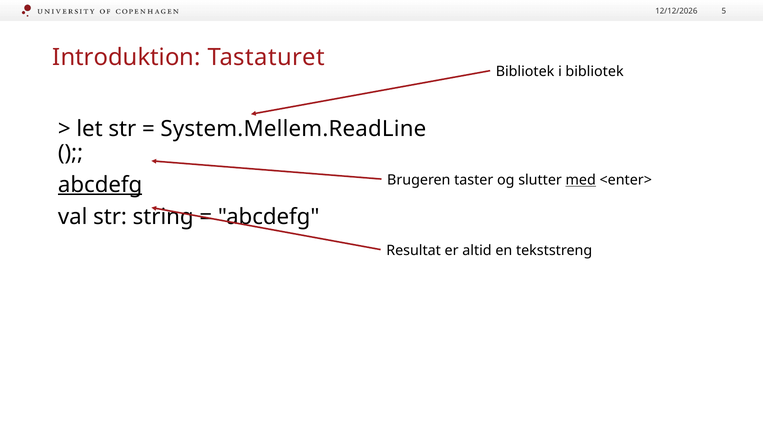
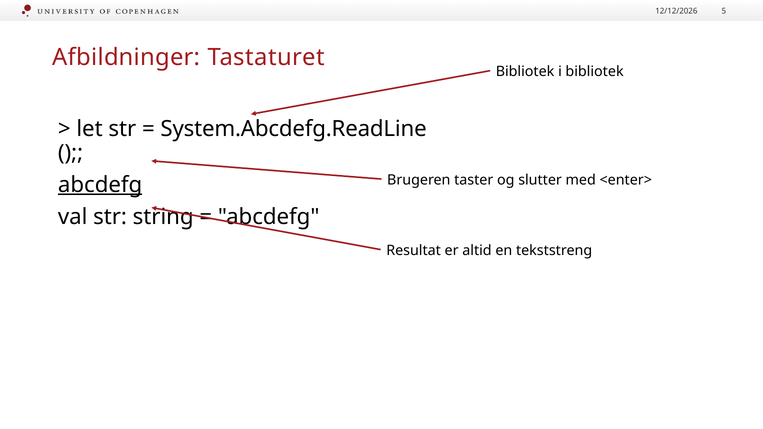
Introduktion: Introduktion -> Afbildninger
System.Mellem.ReadLine: System.Mellem.ReadLine -> System.Abcdefg.ReadLine
med underline: present -> none
